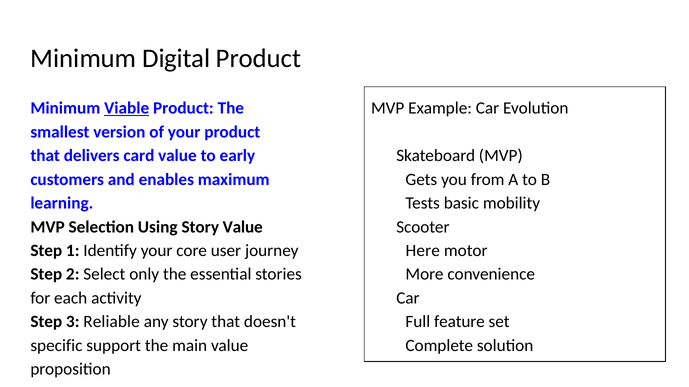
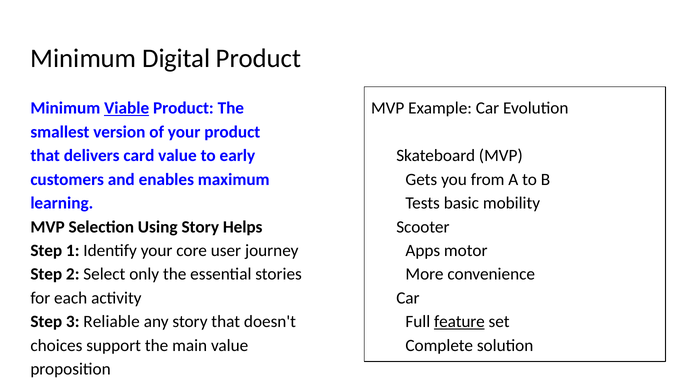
Story Value: Value -> Helps
Here: Here -> Apps
feature underline: none -> present
specific: specific -> choices
